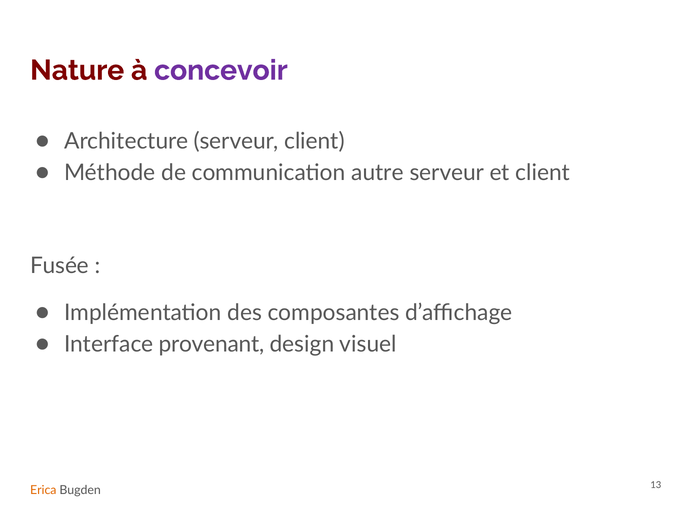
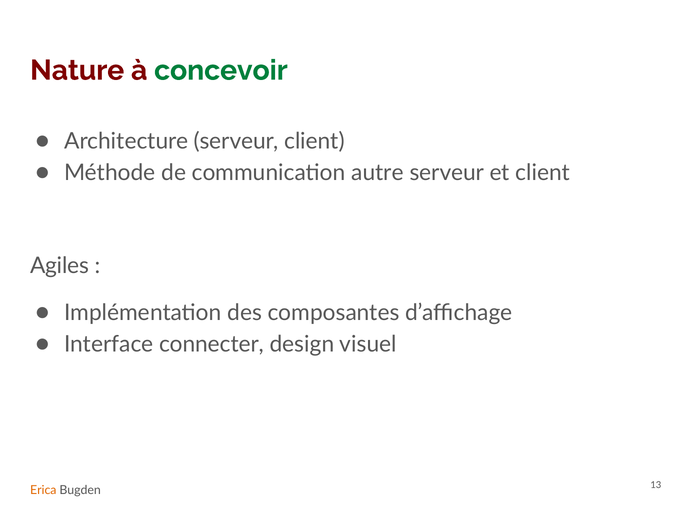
concevoir colour: purple -> green
Fusée: Fusée -> Agiles
provenant: provenant -> connecter
